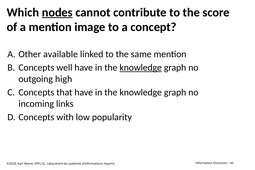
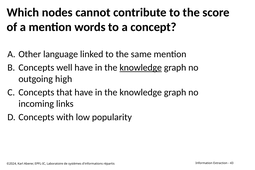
nodes underline: present -> none
image: image -> words
available: available -> language
